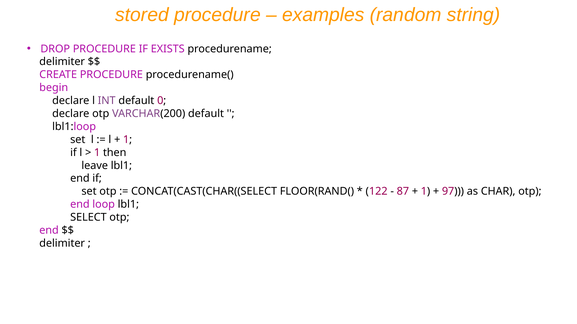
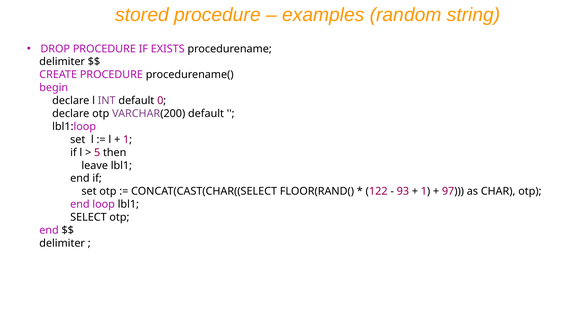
1 at (97, 153): 1 -> 5
87: 87 -> 93
